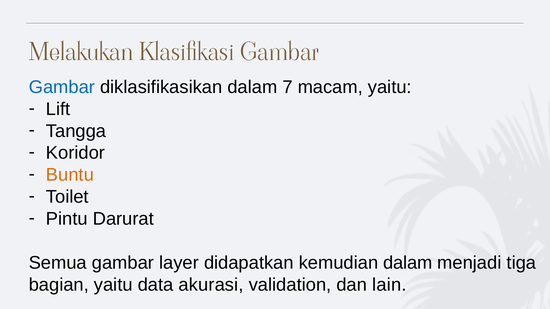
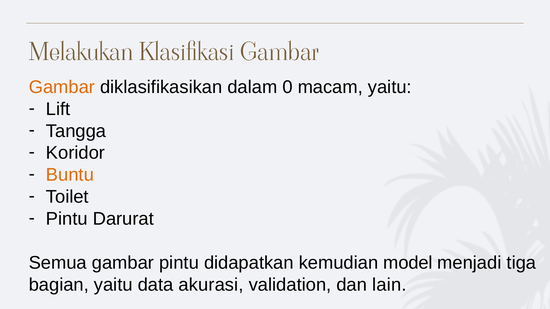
Gambar at (62, 87) colour: blue -> orange
7: 7 -> 0
gambar layer: layer -> pintu
kemudian dalam: dalam -> model
